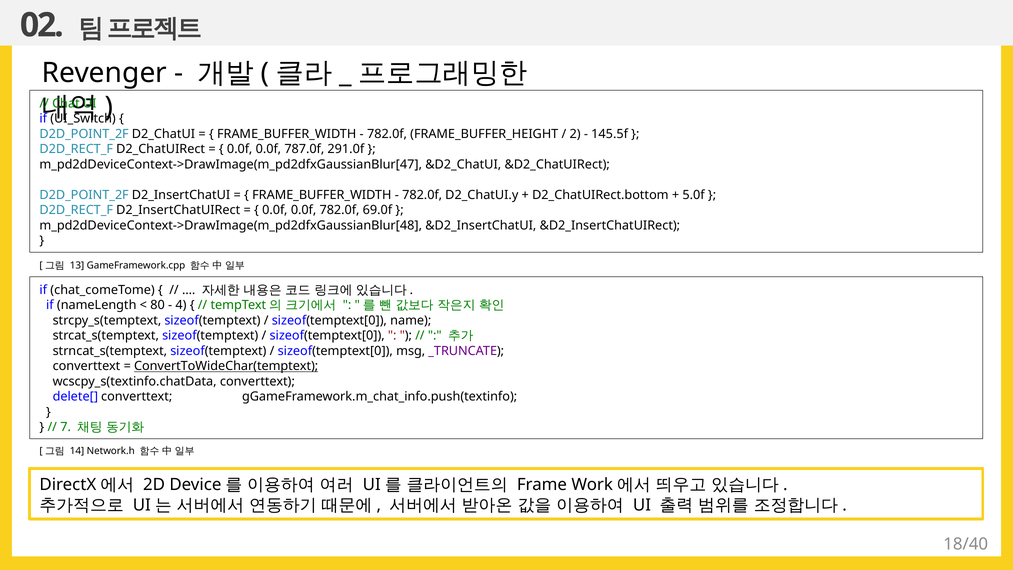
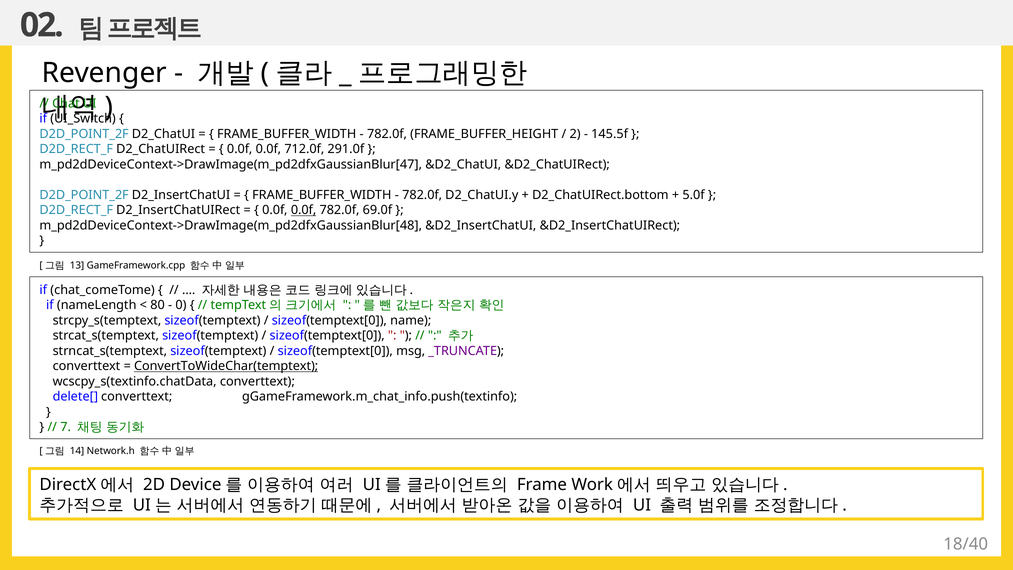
787.0f: 787.0f -> 712.0f
0.0f at (304, 210) underline: none -> present
4: 4 -> 0
